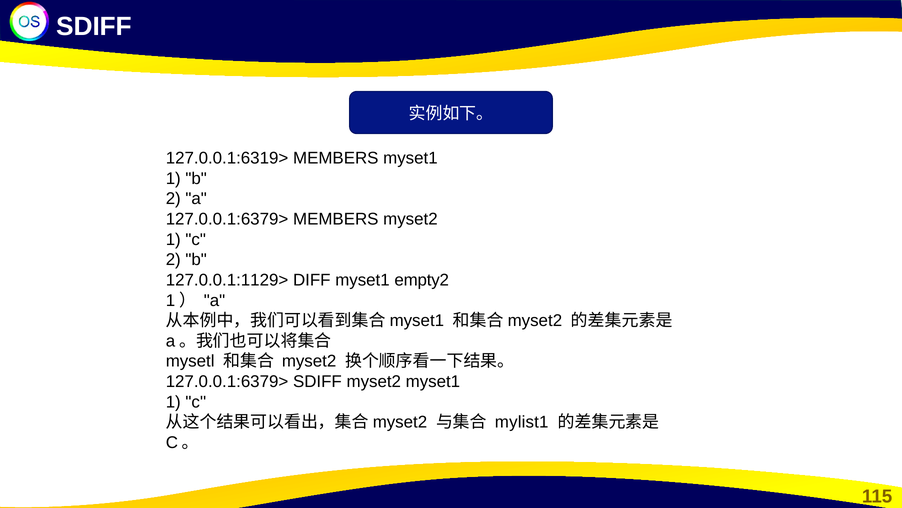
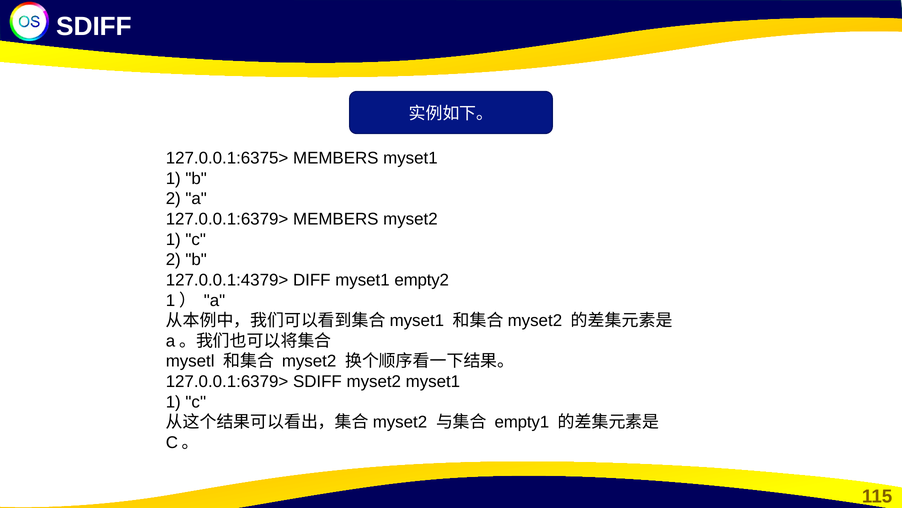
127.0.0.1:6319>: 127.0.0.1:6319> -> 127.0.0.1:6375>
127.0.0.1:1129>: 127.0.0.1:1129> -> 127.0.0.1:4379>
mylist1: mylist1 -> empty1
